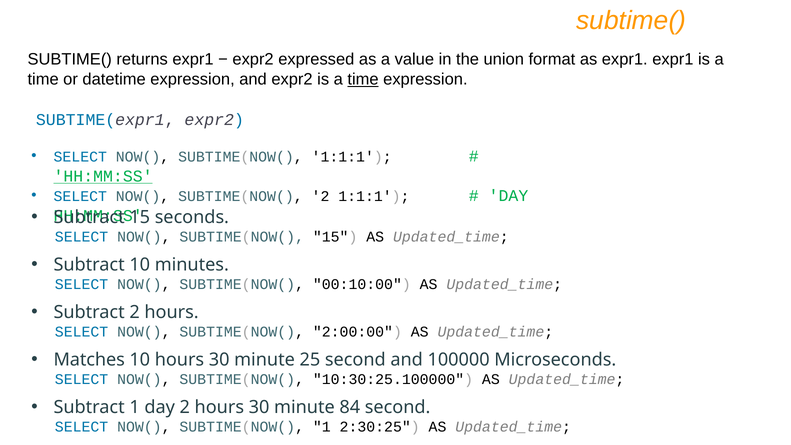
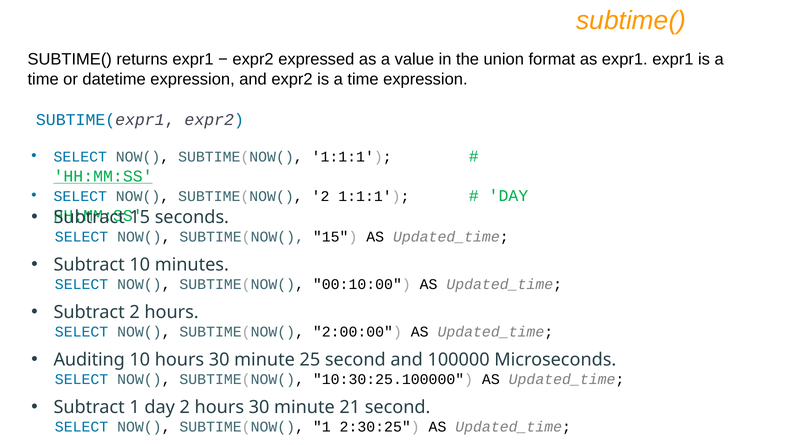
time at (363, 79) underline: present -> none
Matches: Matches -> Auditing
84: 84 -> 21
